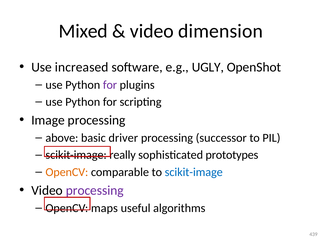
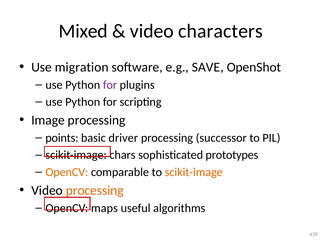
dimension: dimension -> characters
increased: increased -> migration
UGLY: UGLY -> SAVE
above: above -> points
really: really -> chars
scikit-image at (194, 172) colour: blue -> orange
processing at (95, 190) colour: purple -> orange
